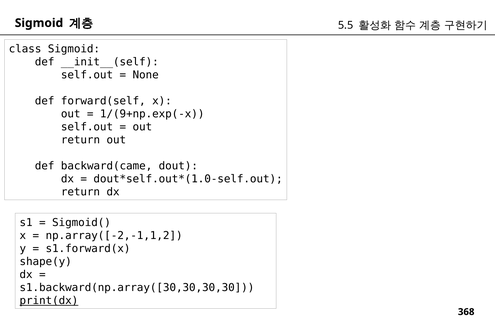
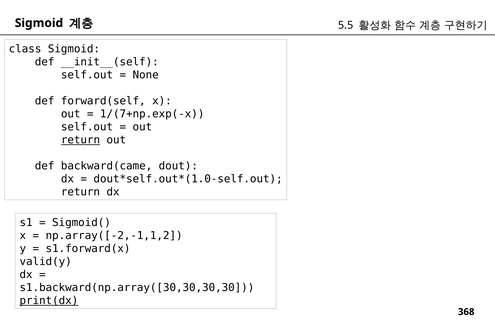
1/(9+np.exp(-x: 1/(9+np.exp(-x -> 1/(7+np.exp(-x
return at (80, 140) underline: none -> present
shape(y: shape(y -> valid(y
